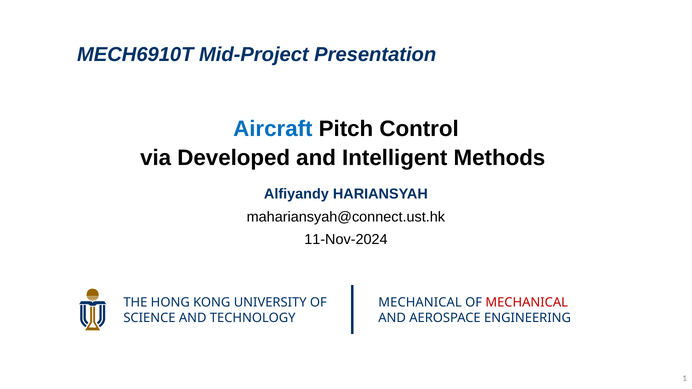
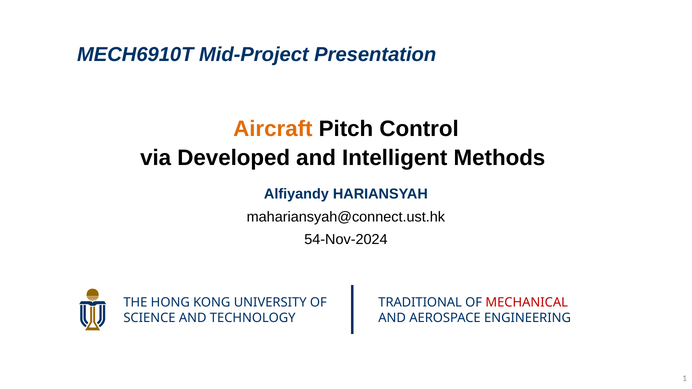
Aircraft colour: blue -> orange
11-Nov-2024: 11-Nov-2024 -> 54-Nov-2024
MECHANICAL at (420, 303): MECHANICAL -> TRADITIONAL
